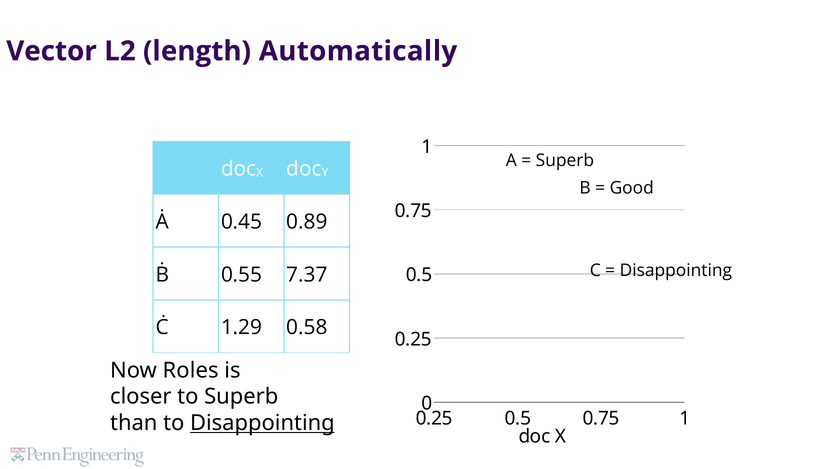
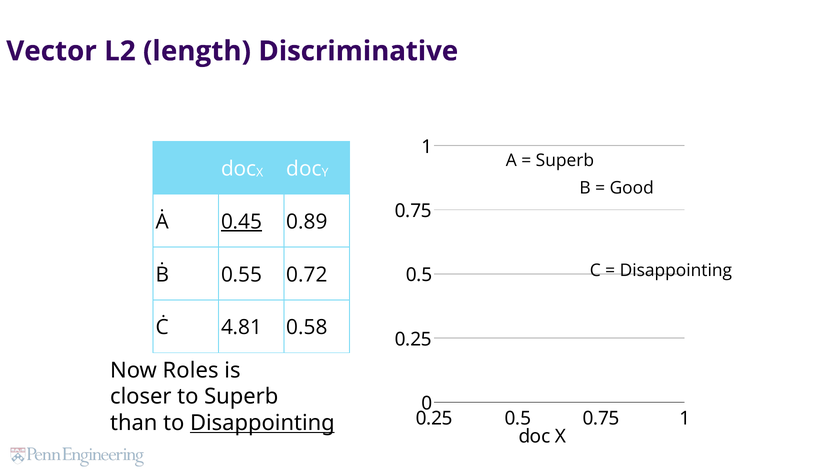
Automatically: Automatically -> Discriminative
0.45 underline: none -> present
7.37: 7.37 -> 0.72
1.29: 1.29 -> 4.81
